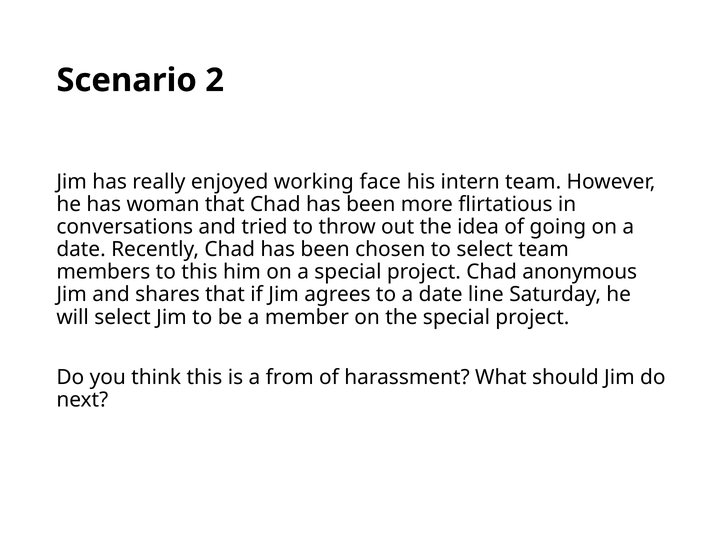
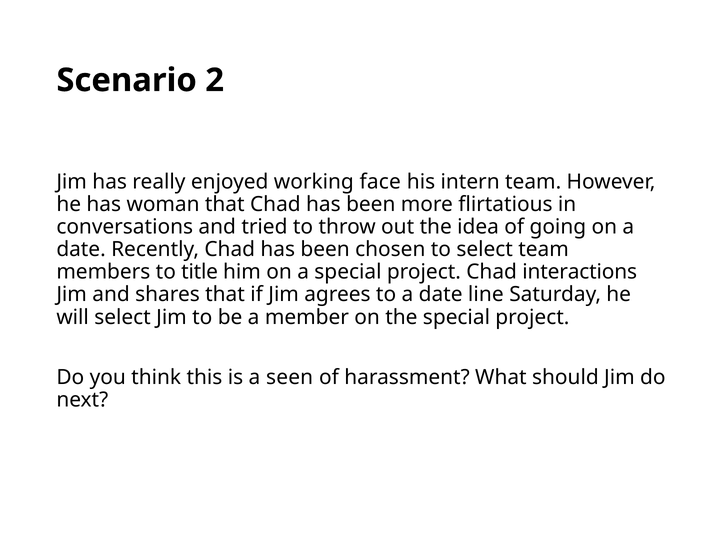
to this: this -> title
anonymous: anonymous -> interactions
from: from -> seen
